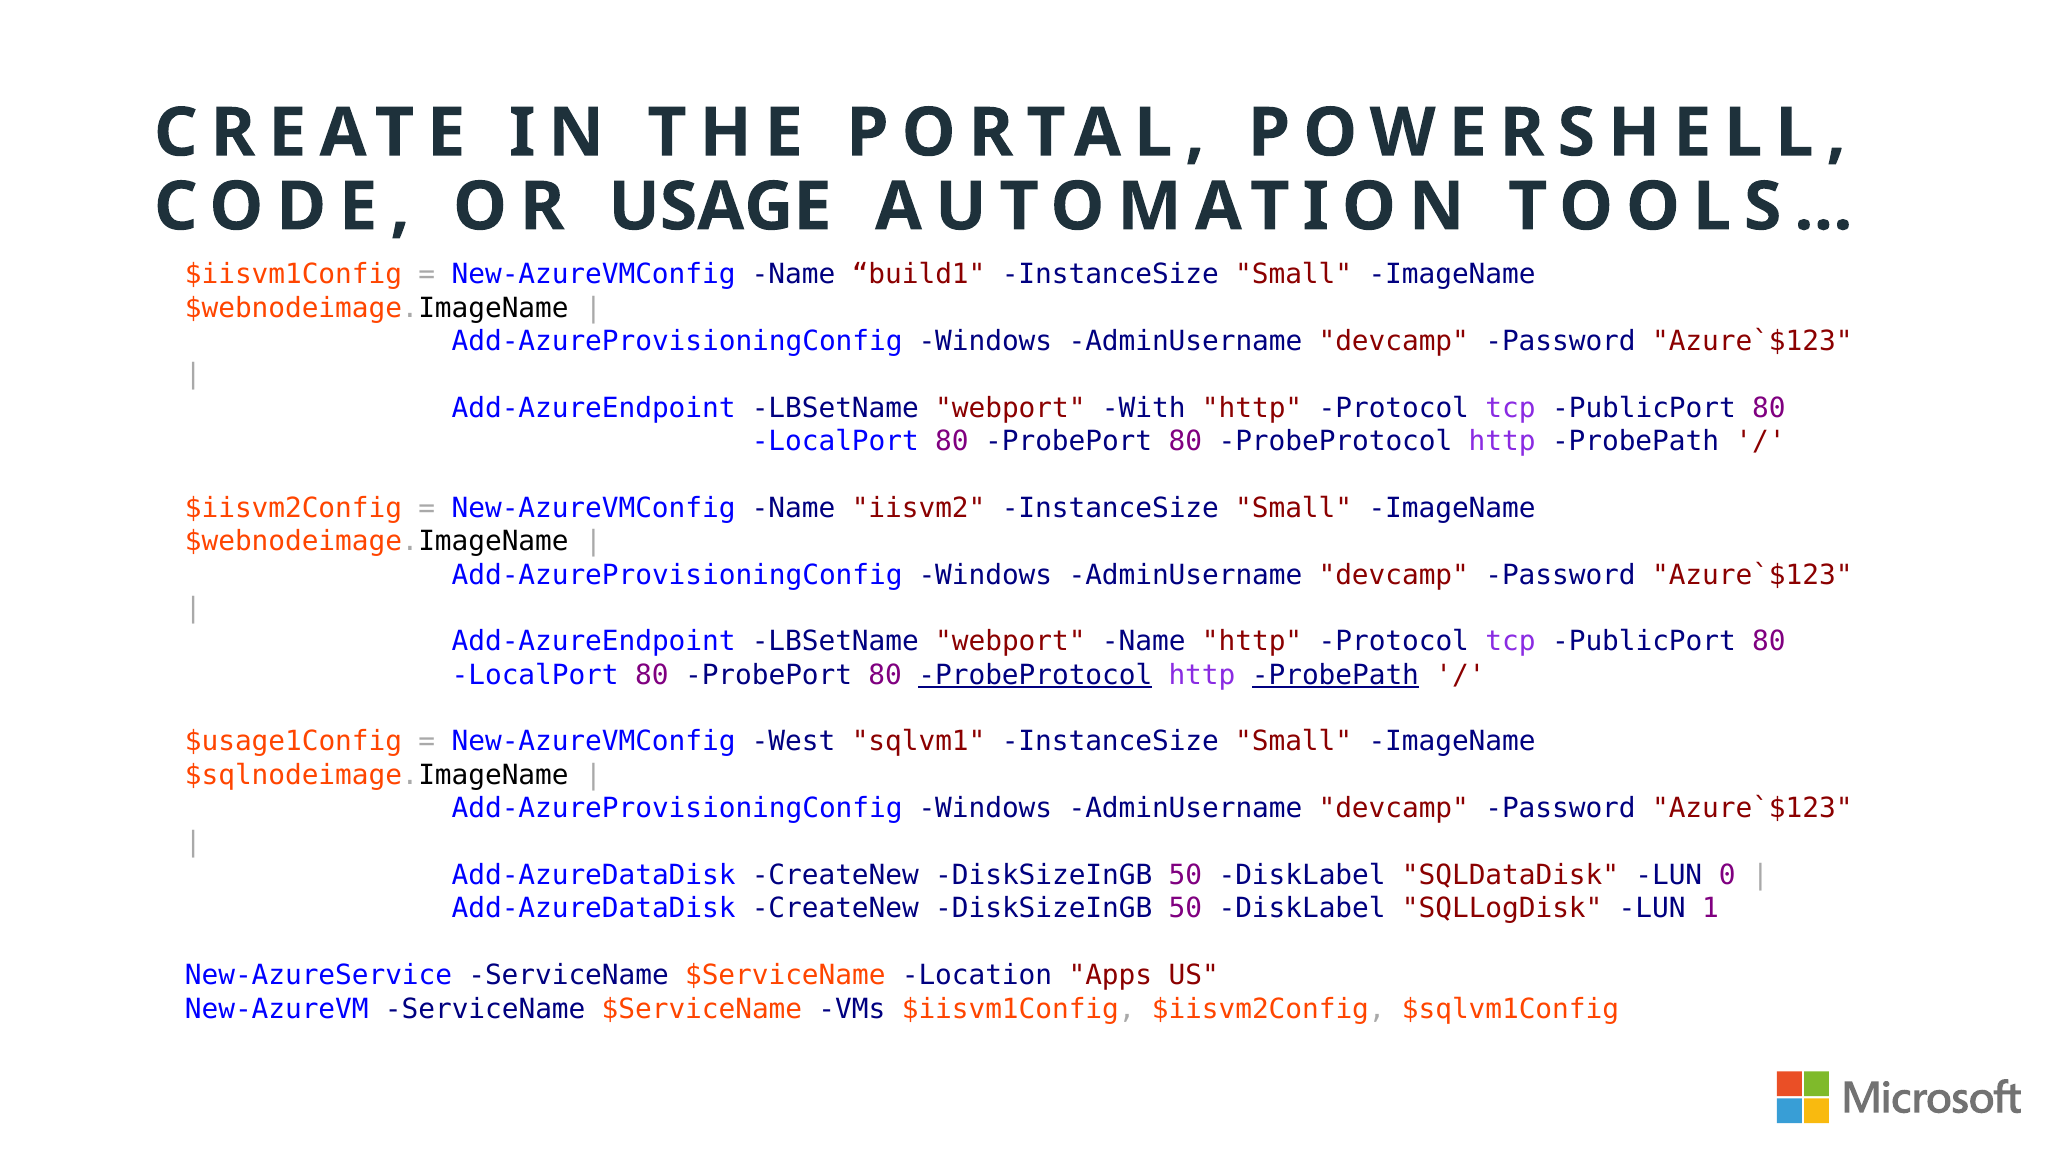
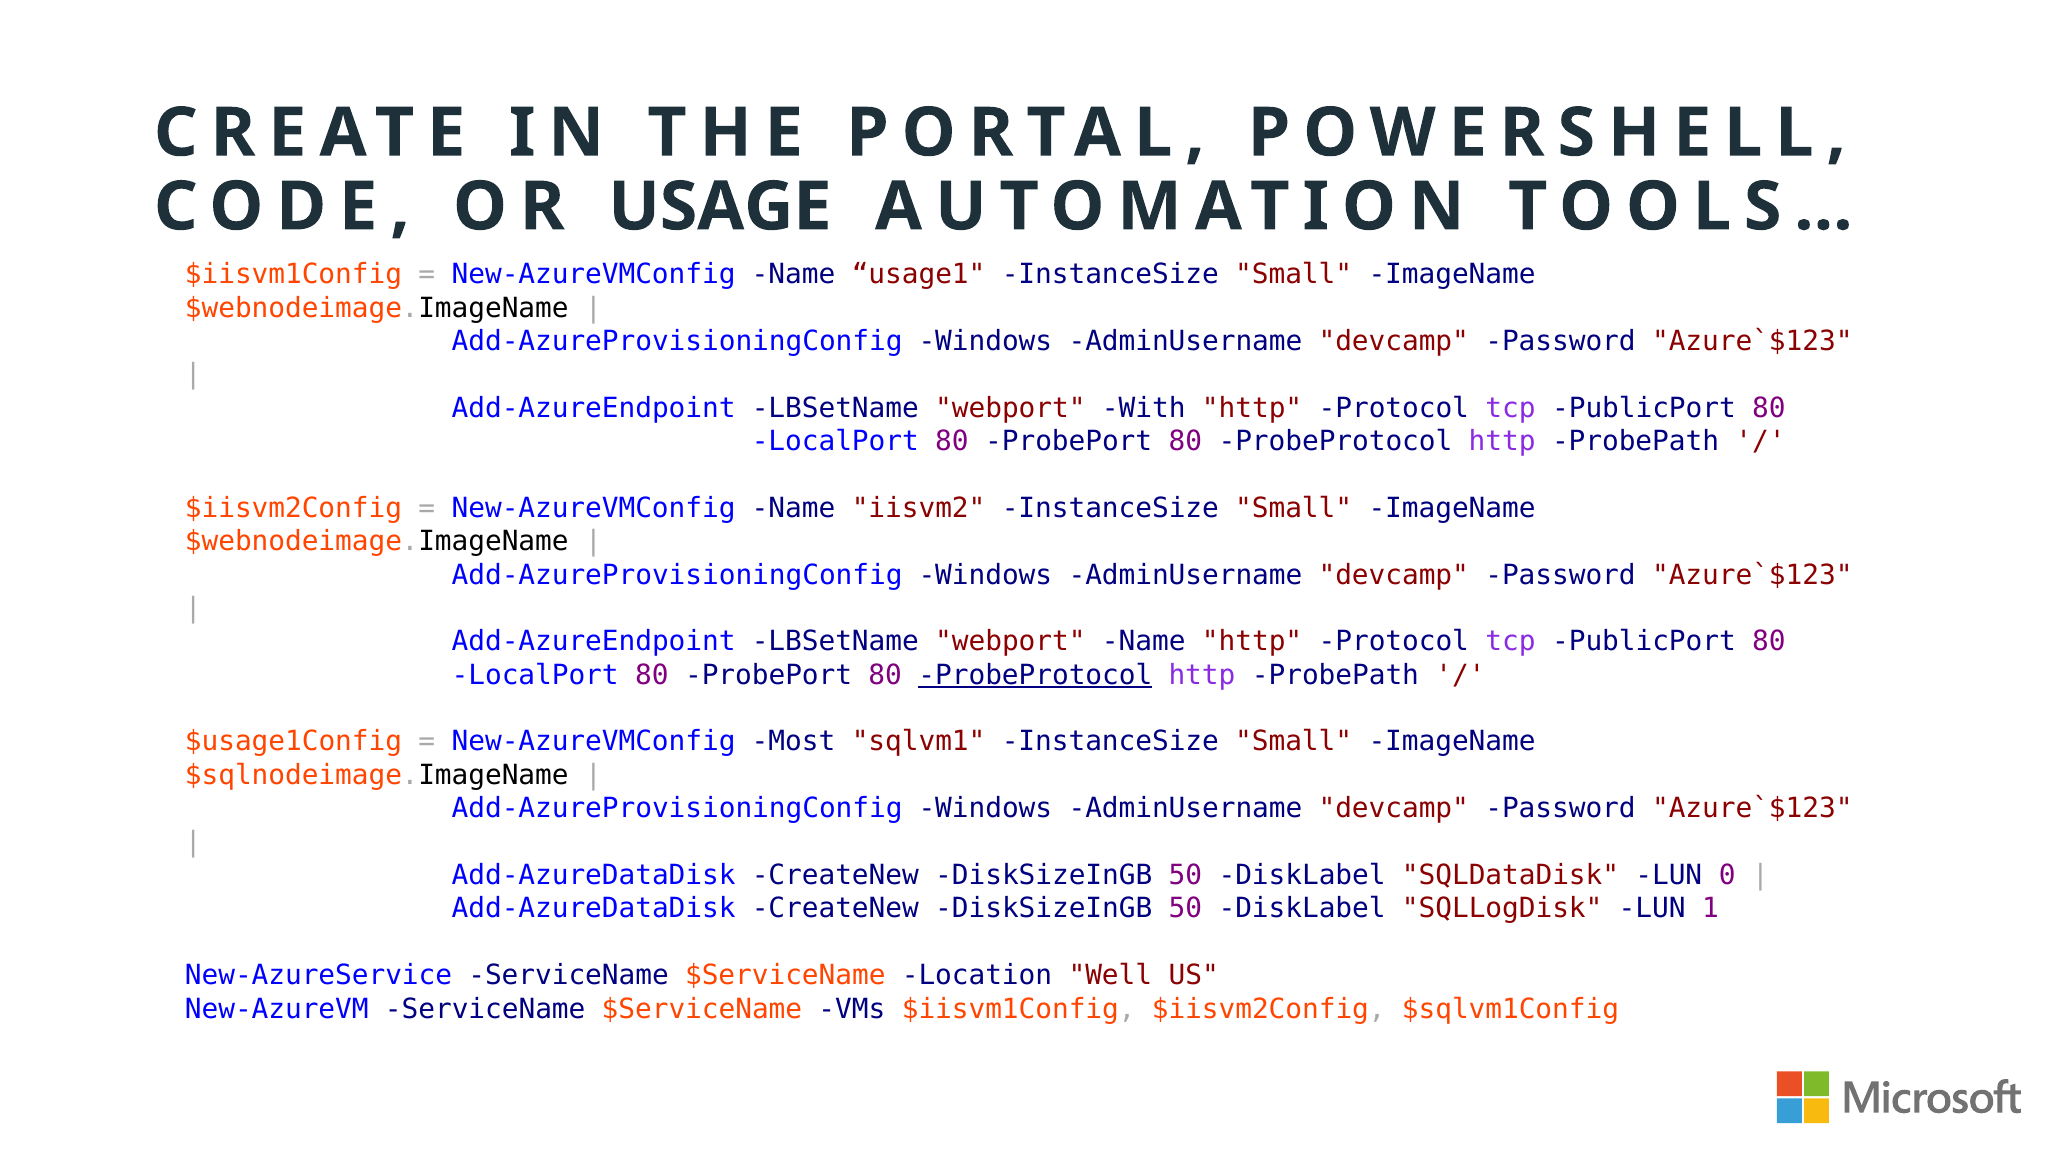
build1: build1 -> usage1
ProbePath at (1335, 675) underline: present -> none
West: West -> Most
Apps: Apps -> Well
